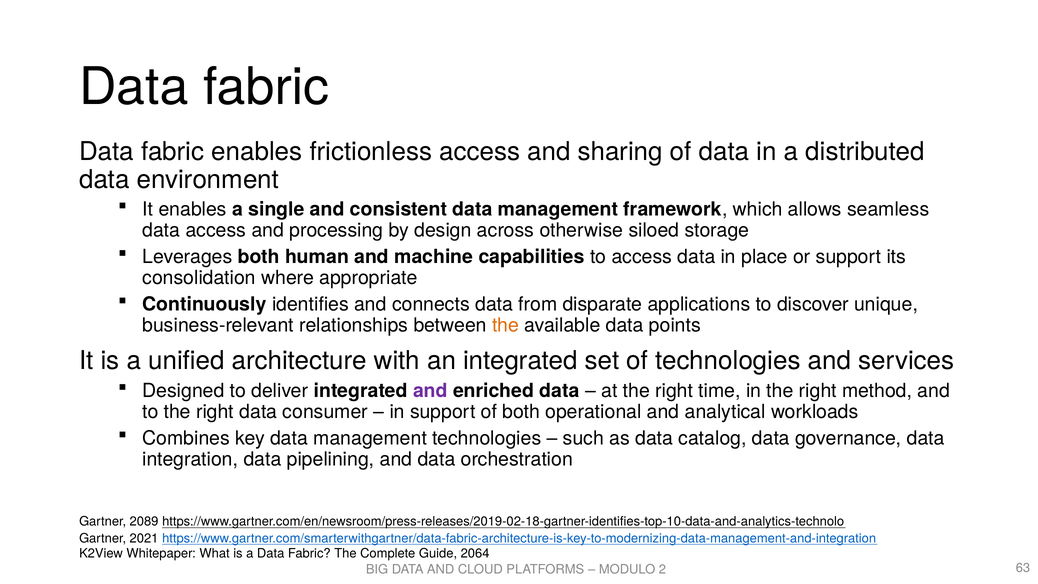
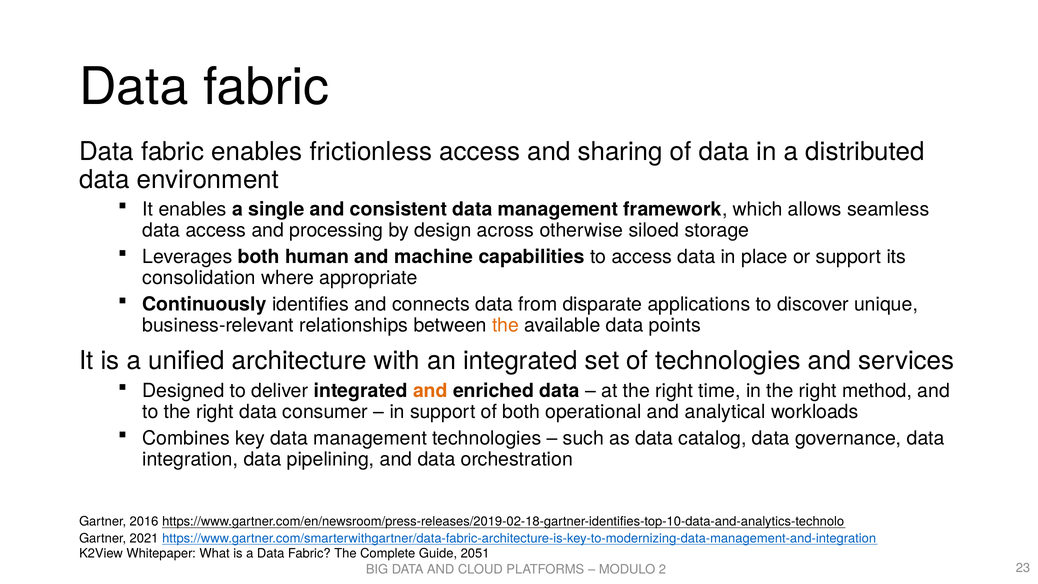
and at (430, 391) colour: purple -> orange
2089: 2089 -> 2016
2064: 2064 -> 2051
63: 63 -> 23
